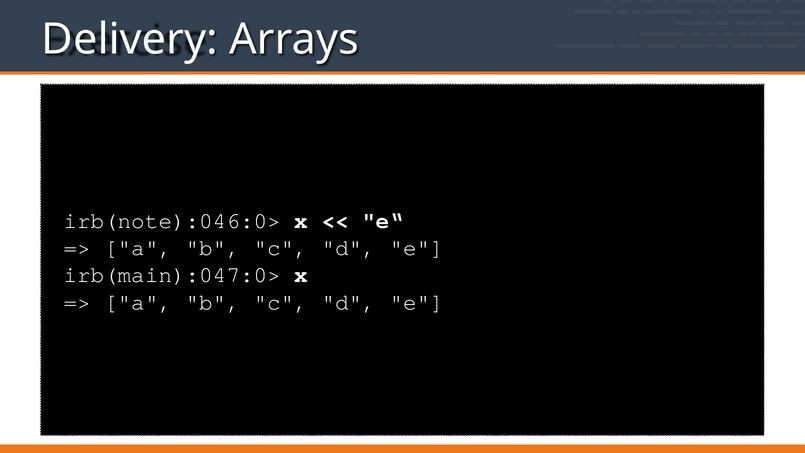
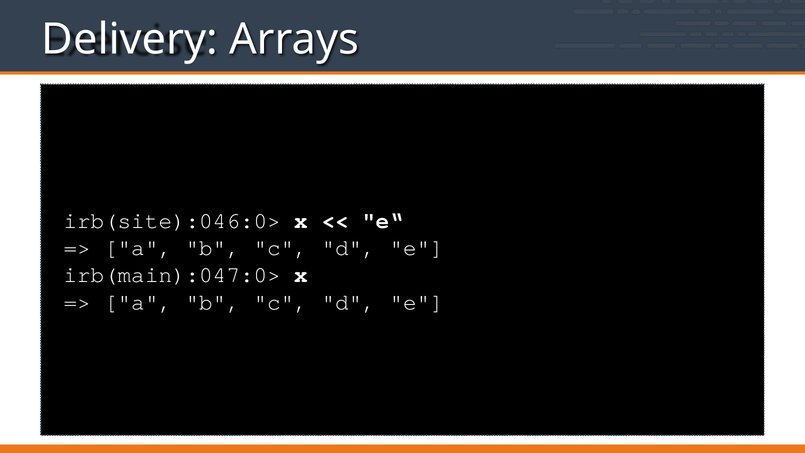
irb(note):046:0>: irb(note):046:0> -> irb(site):046:0>
